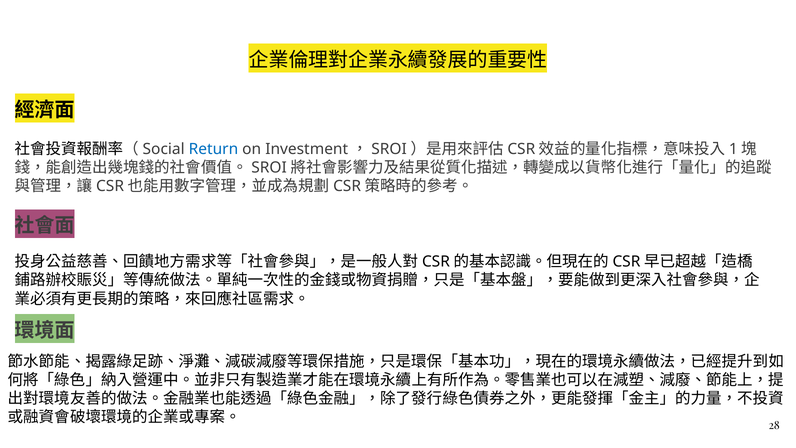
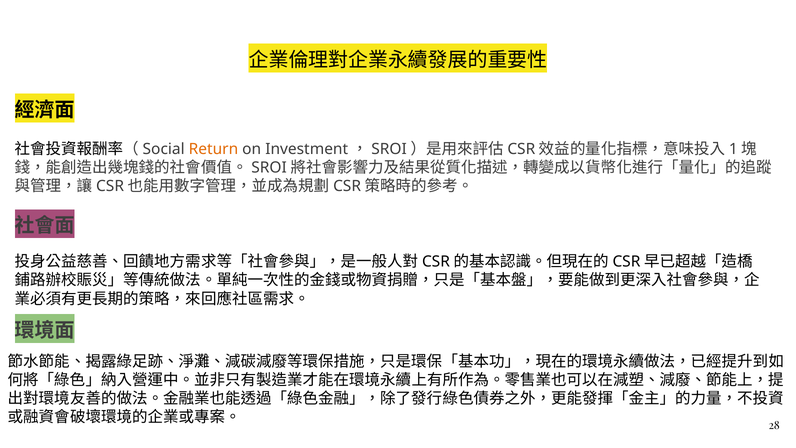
Return colour: blue -> orange
